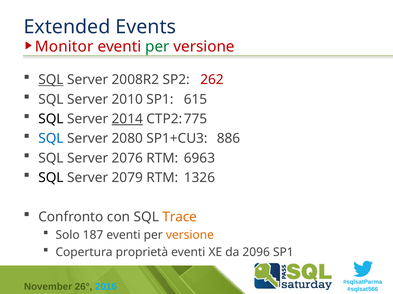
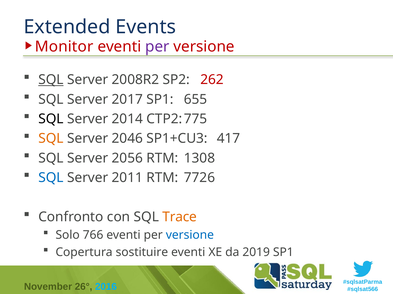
per at (157, 47) colour: green -> purple
2010: 2010 -> 2017
615: 615 -> 655
2014 underline: present -> none
SQL at (51, 139) colour: blue -> orange
2080: 2080 -> 2046
886: 886 -> 417
2076: 2076 -> 2056
6963: 6963 -> 1308
SQL at (51, 178) colour: black -> blue
2079: 2079 -> 2011
1326: 1326 -> 7726
187: 187 -> 766
versione at (190, 236) colour: orange -> blue
proprietà: proprietà -> sostituire
2096: 2096 -> 2019
